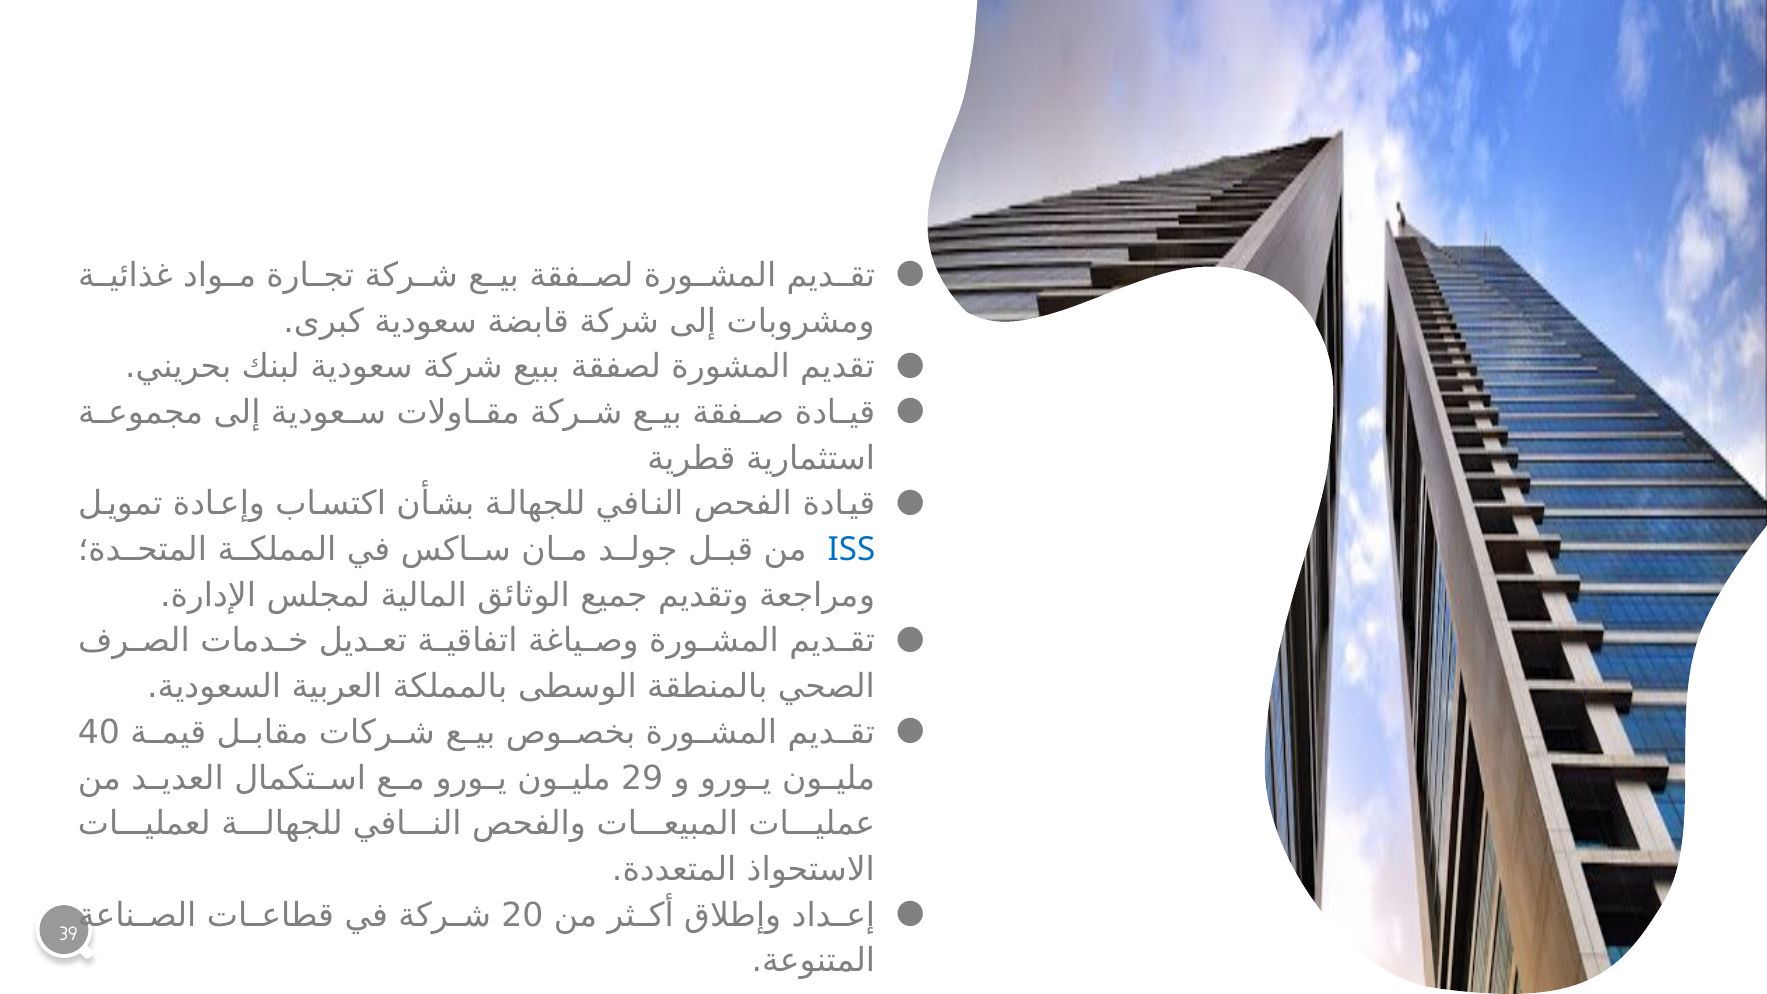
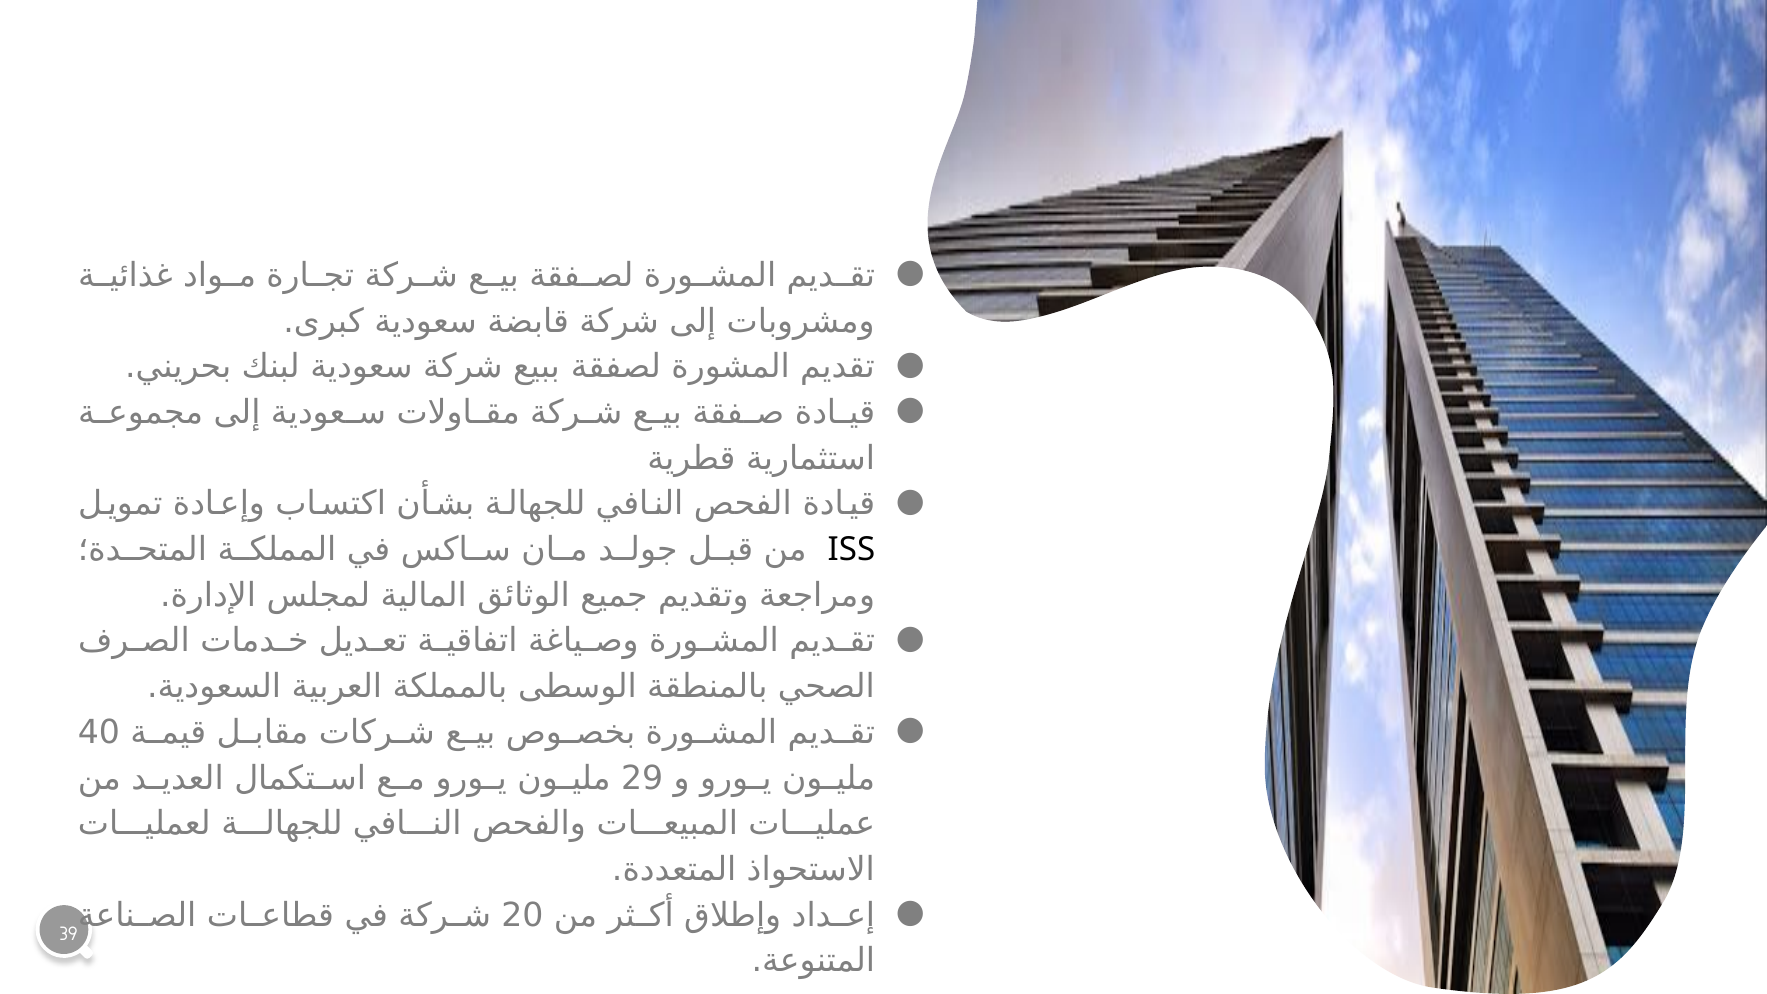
ISS colour: blue -> black
